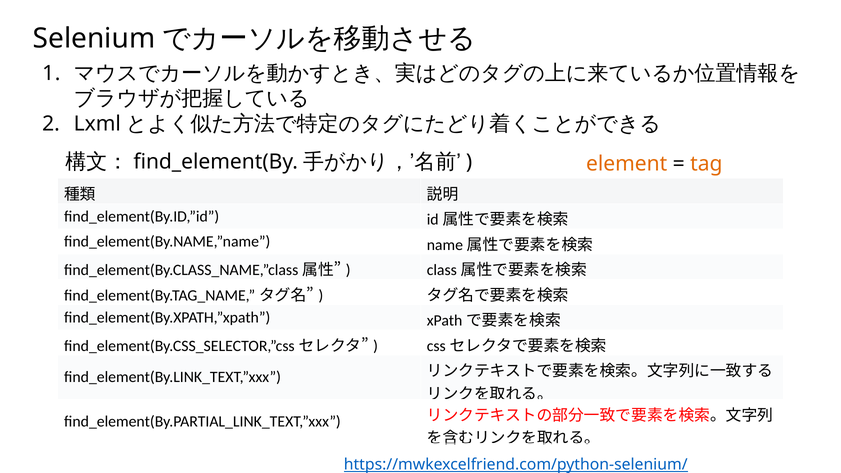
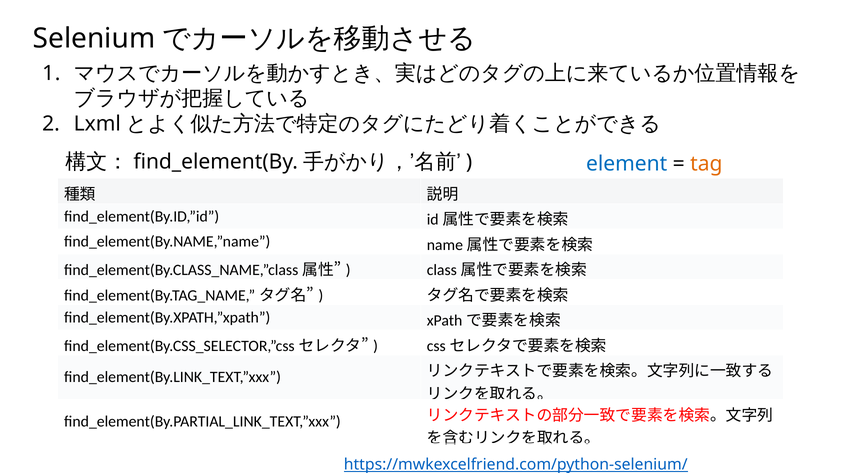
element colour: orange -> blue
